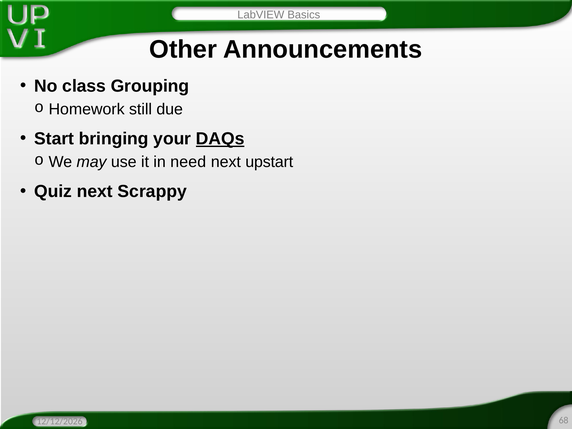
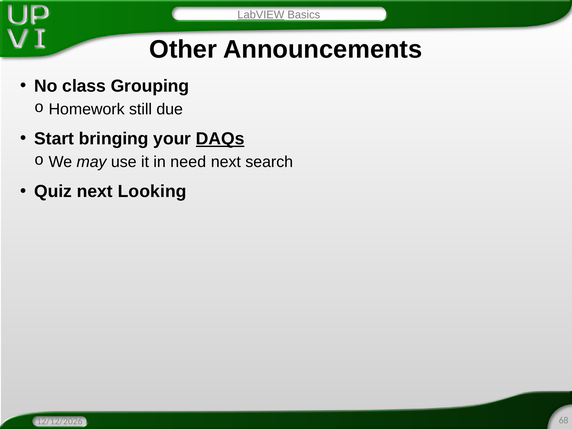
LabVIEW underline: none -> present
upstart: upstart -> search
Scrappy: Scrappy -> Looking
